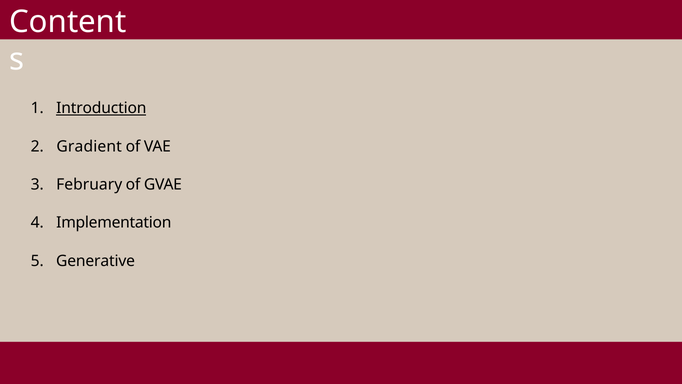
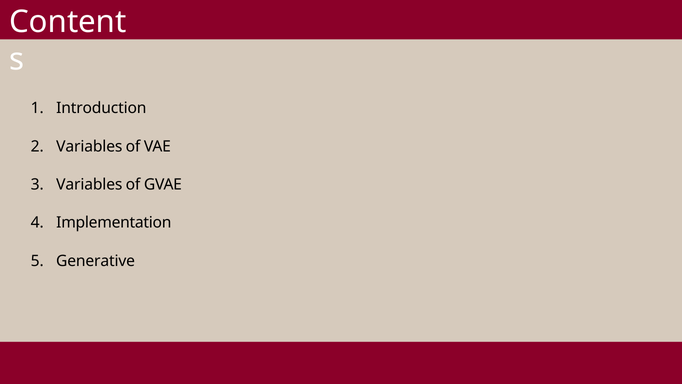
Introduction underline: present -> none
Gradient at (89, 146): Gradient -> Variables
February at (89, 184): February -> Variables
